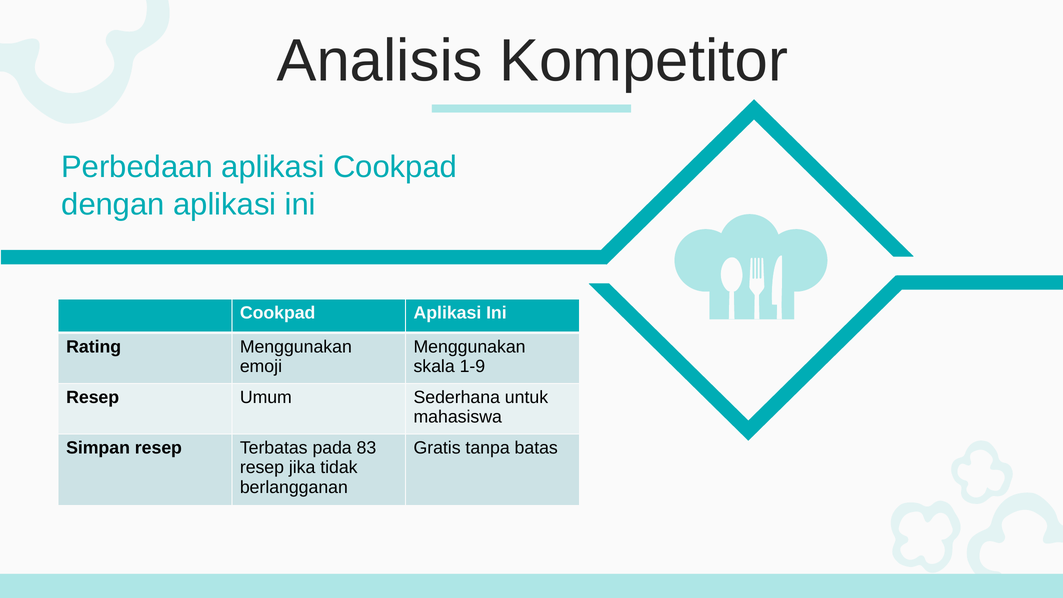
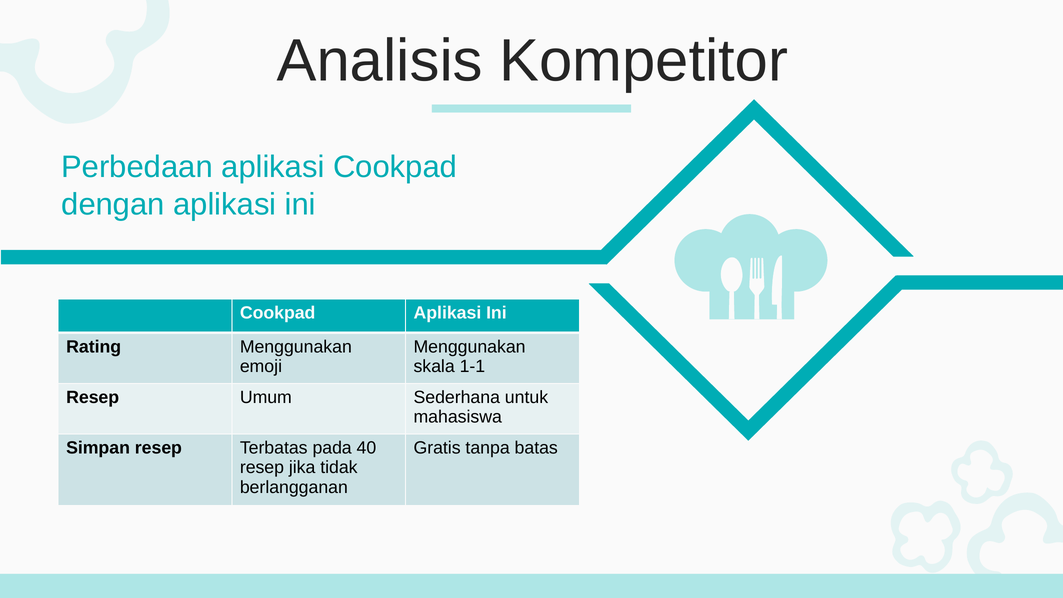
1-9: 1-9 -> 1-1
83: 83 -> 40
